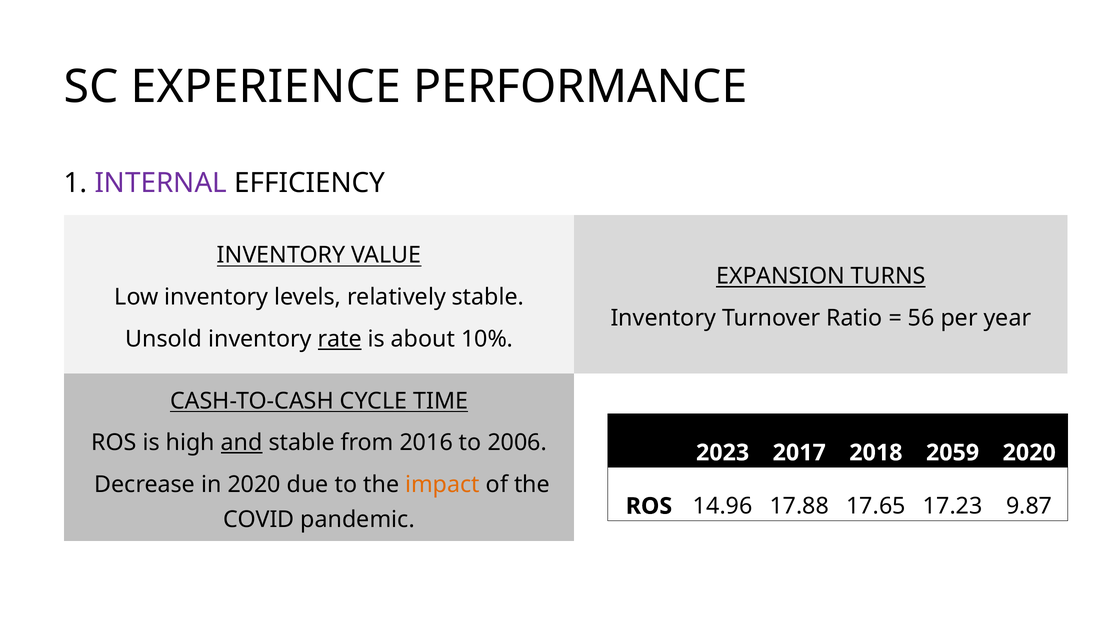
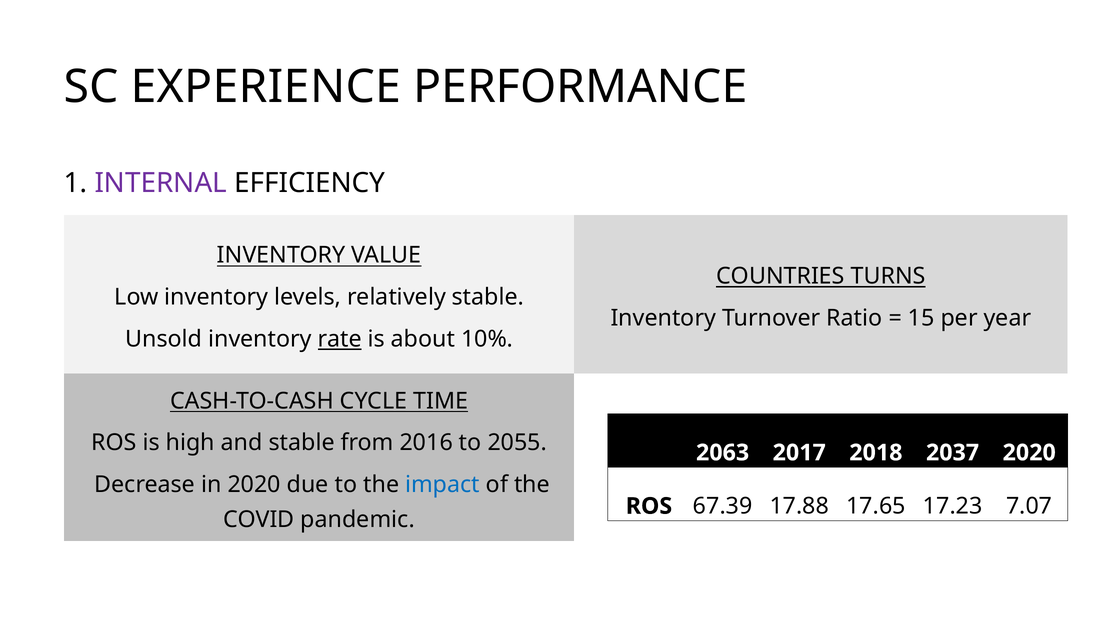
EXPANSION: EXPANSION -> COUNTRIES
56: 56 -> 15
and underline: present -> none
2006: 2006 -> 2055
2023: 2023 -> 2063
2059: 2059 -> 2037
impact colour: orange -> blue
14.96: 14.96 -> 67.39
9.87: 9.87 -> 7.07
